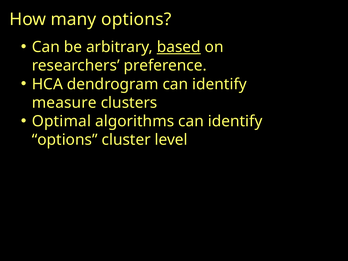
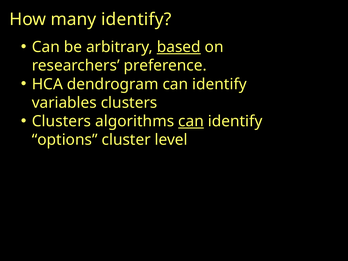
many options: options -> identify
measure: measure -> variables
Optimal at (61, 121): Optimal -> Clusters
can at (191, 121) underline: none -> present
